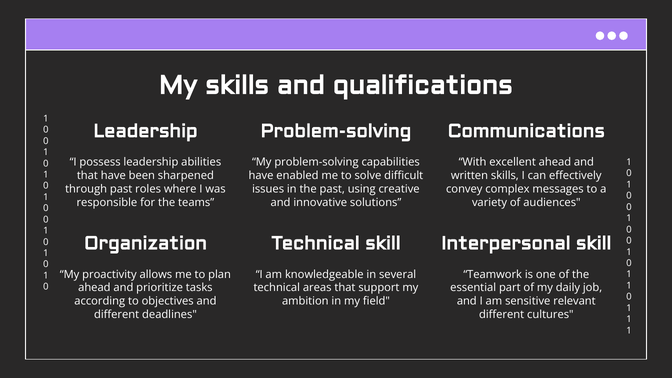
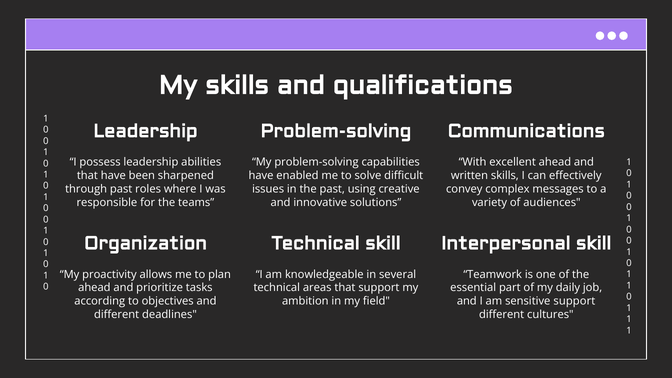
sensitive relevant: relevant -> support
